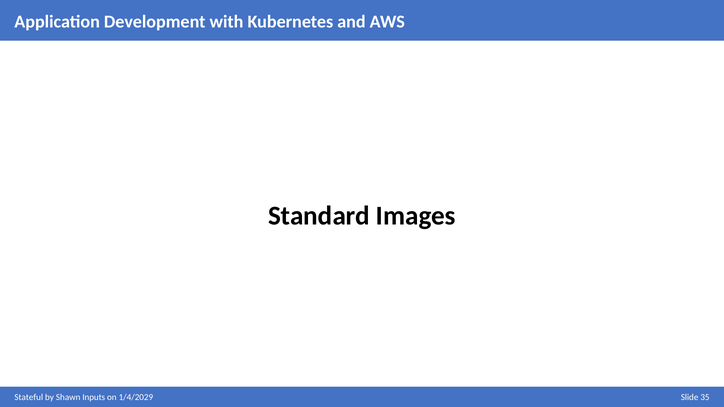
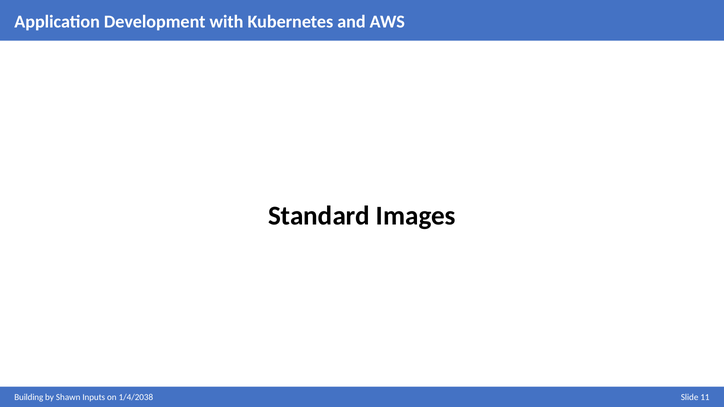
Stateful: Stateful -> Building
1/4/2029: 1/4/2029 -> 1/4/2038
35: 35 -> 11
